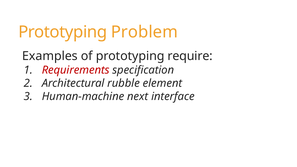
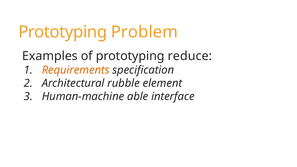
require: require -> reduce
Requirements colour: red -> orange
next: next -> able
